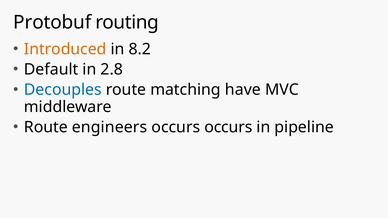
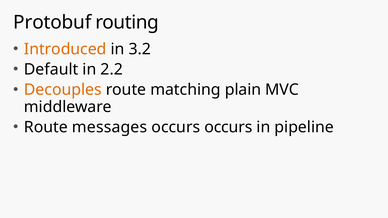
8.2: 8.2 -> 3.2
2.8: 2.8 -> 2.2
Decouples colour: blue -> orange
have: have -> plain
engineers: engineers -> messages
